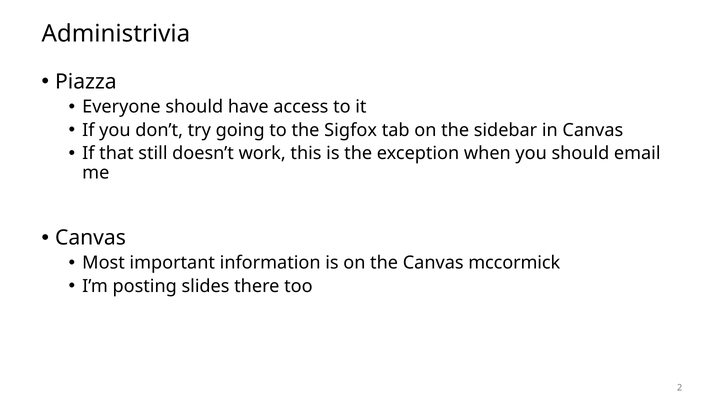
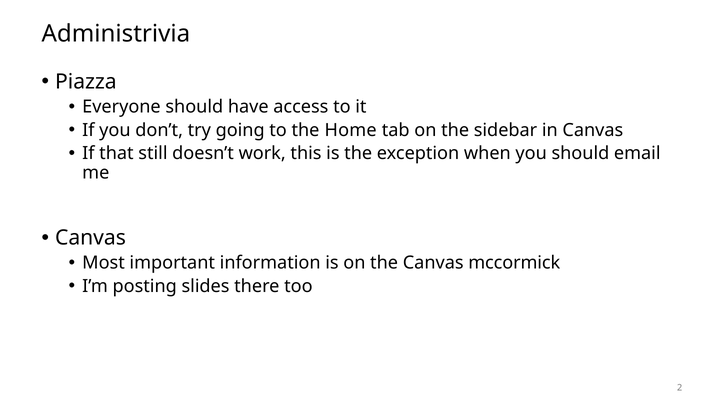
Sigfox: Sigfox -> Home
